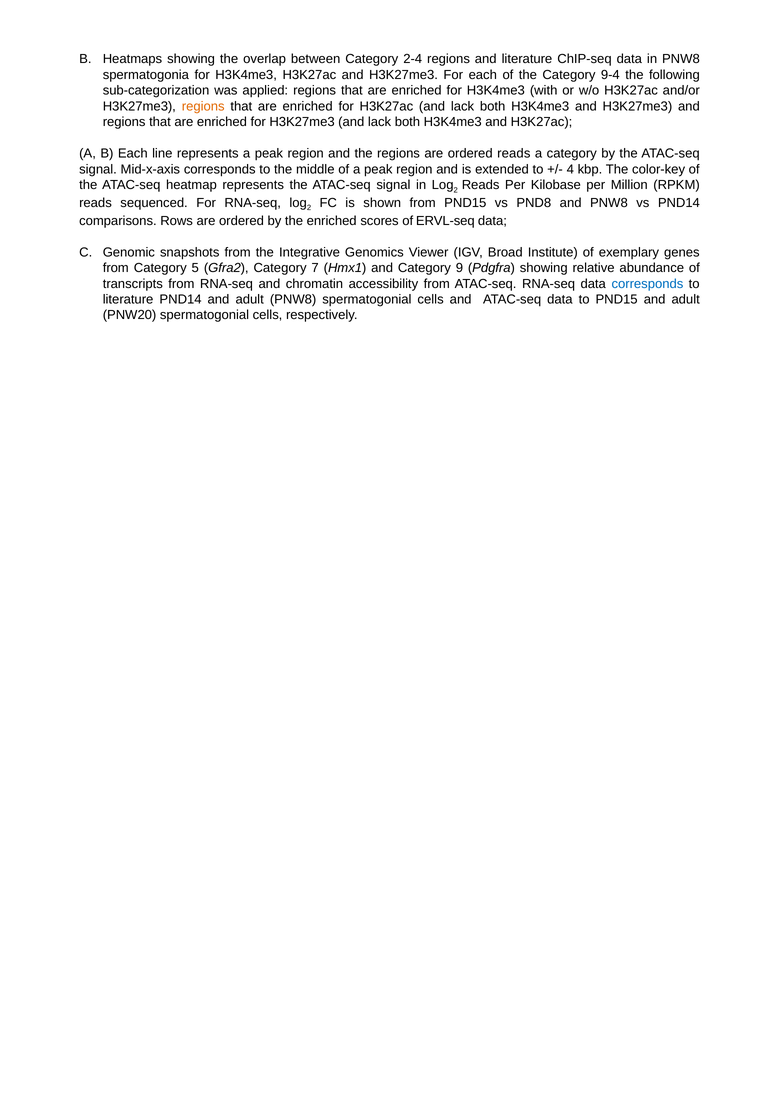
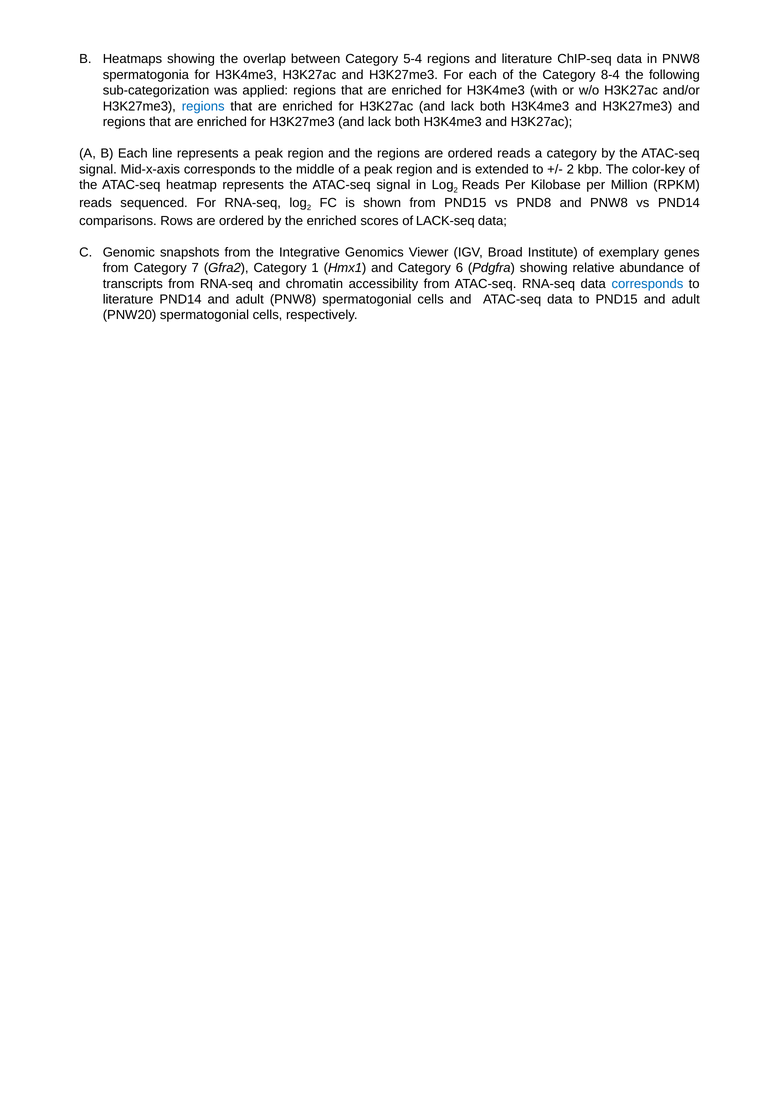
2-4: 2-4 -> 5-4
9-4: 9-4 -> 8-4
regions at (203, 106) colour: orange -> blue
4 at (570, 169): 4 -> 2
ERVL-seq: ERVL-seq -> LACK-seq
5: 5 -> 7
7: 7 -> 1
9: 9 -> 6
